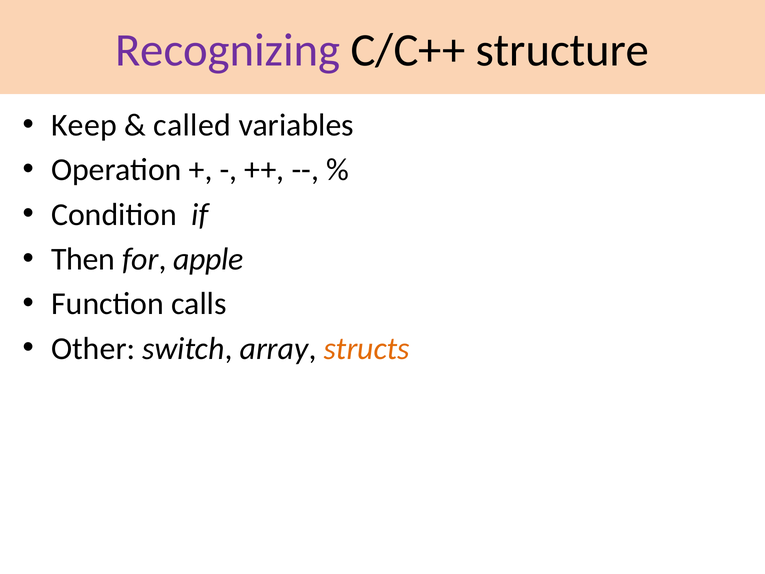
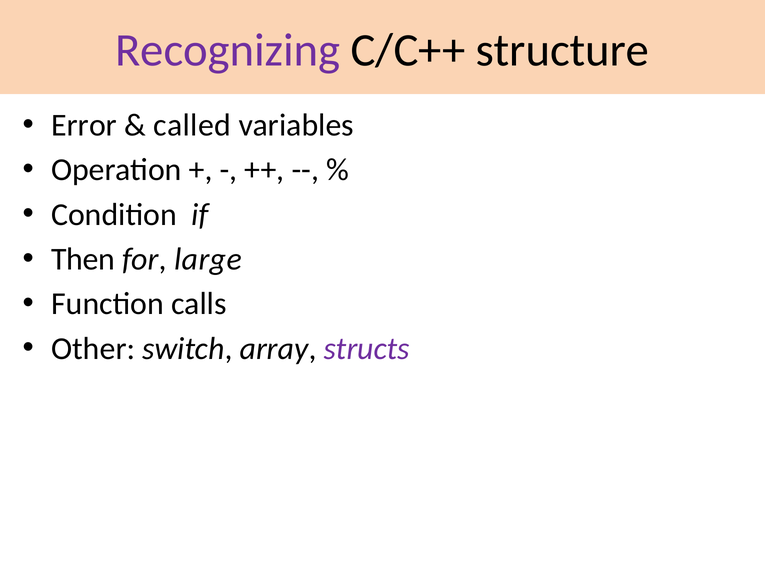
Keep: Keep -> Error
apple: apple -> large
structs colour: orange -> purple
